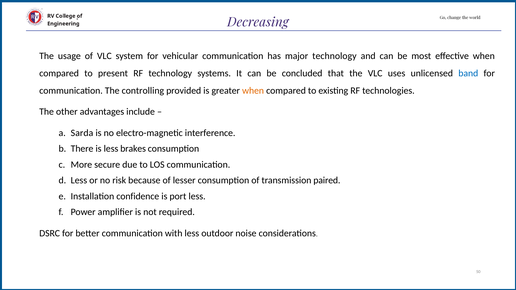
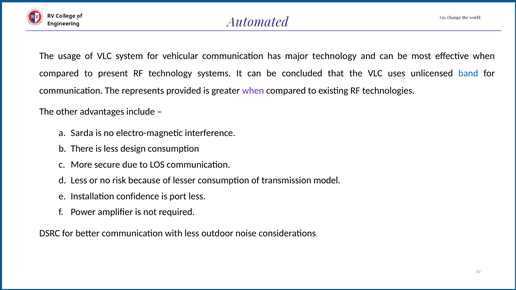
Decreasing: Decreasing -> Automated
controlling: controlling -> represents
when at (253, 91) colour: orange -> purple
brakes: brakes -> design
paired: paired -> model
